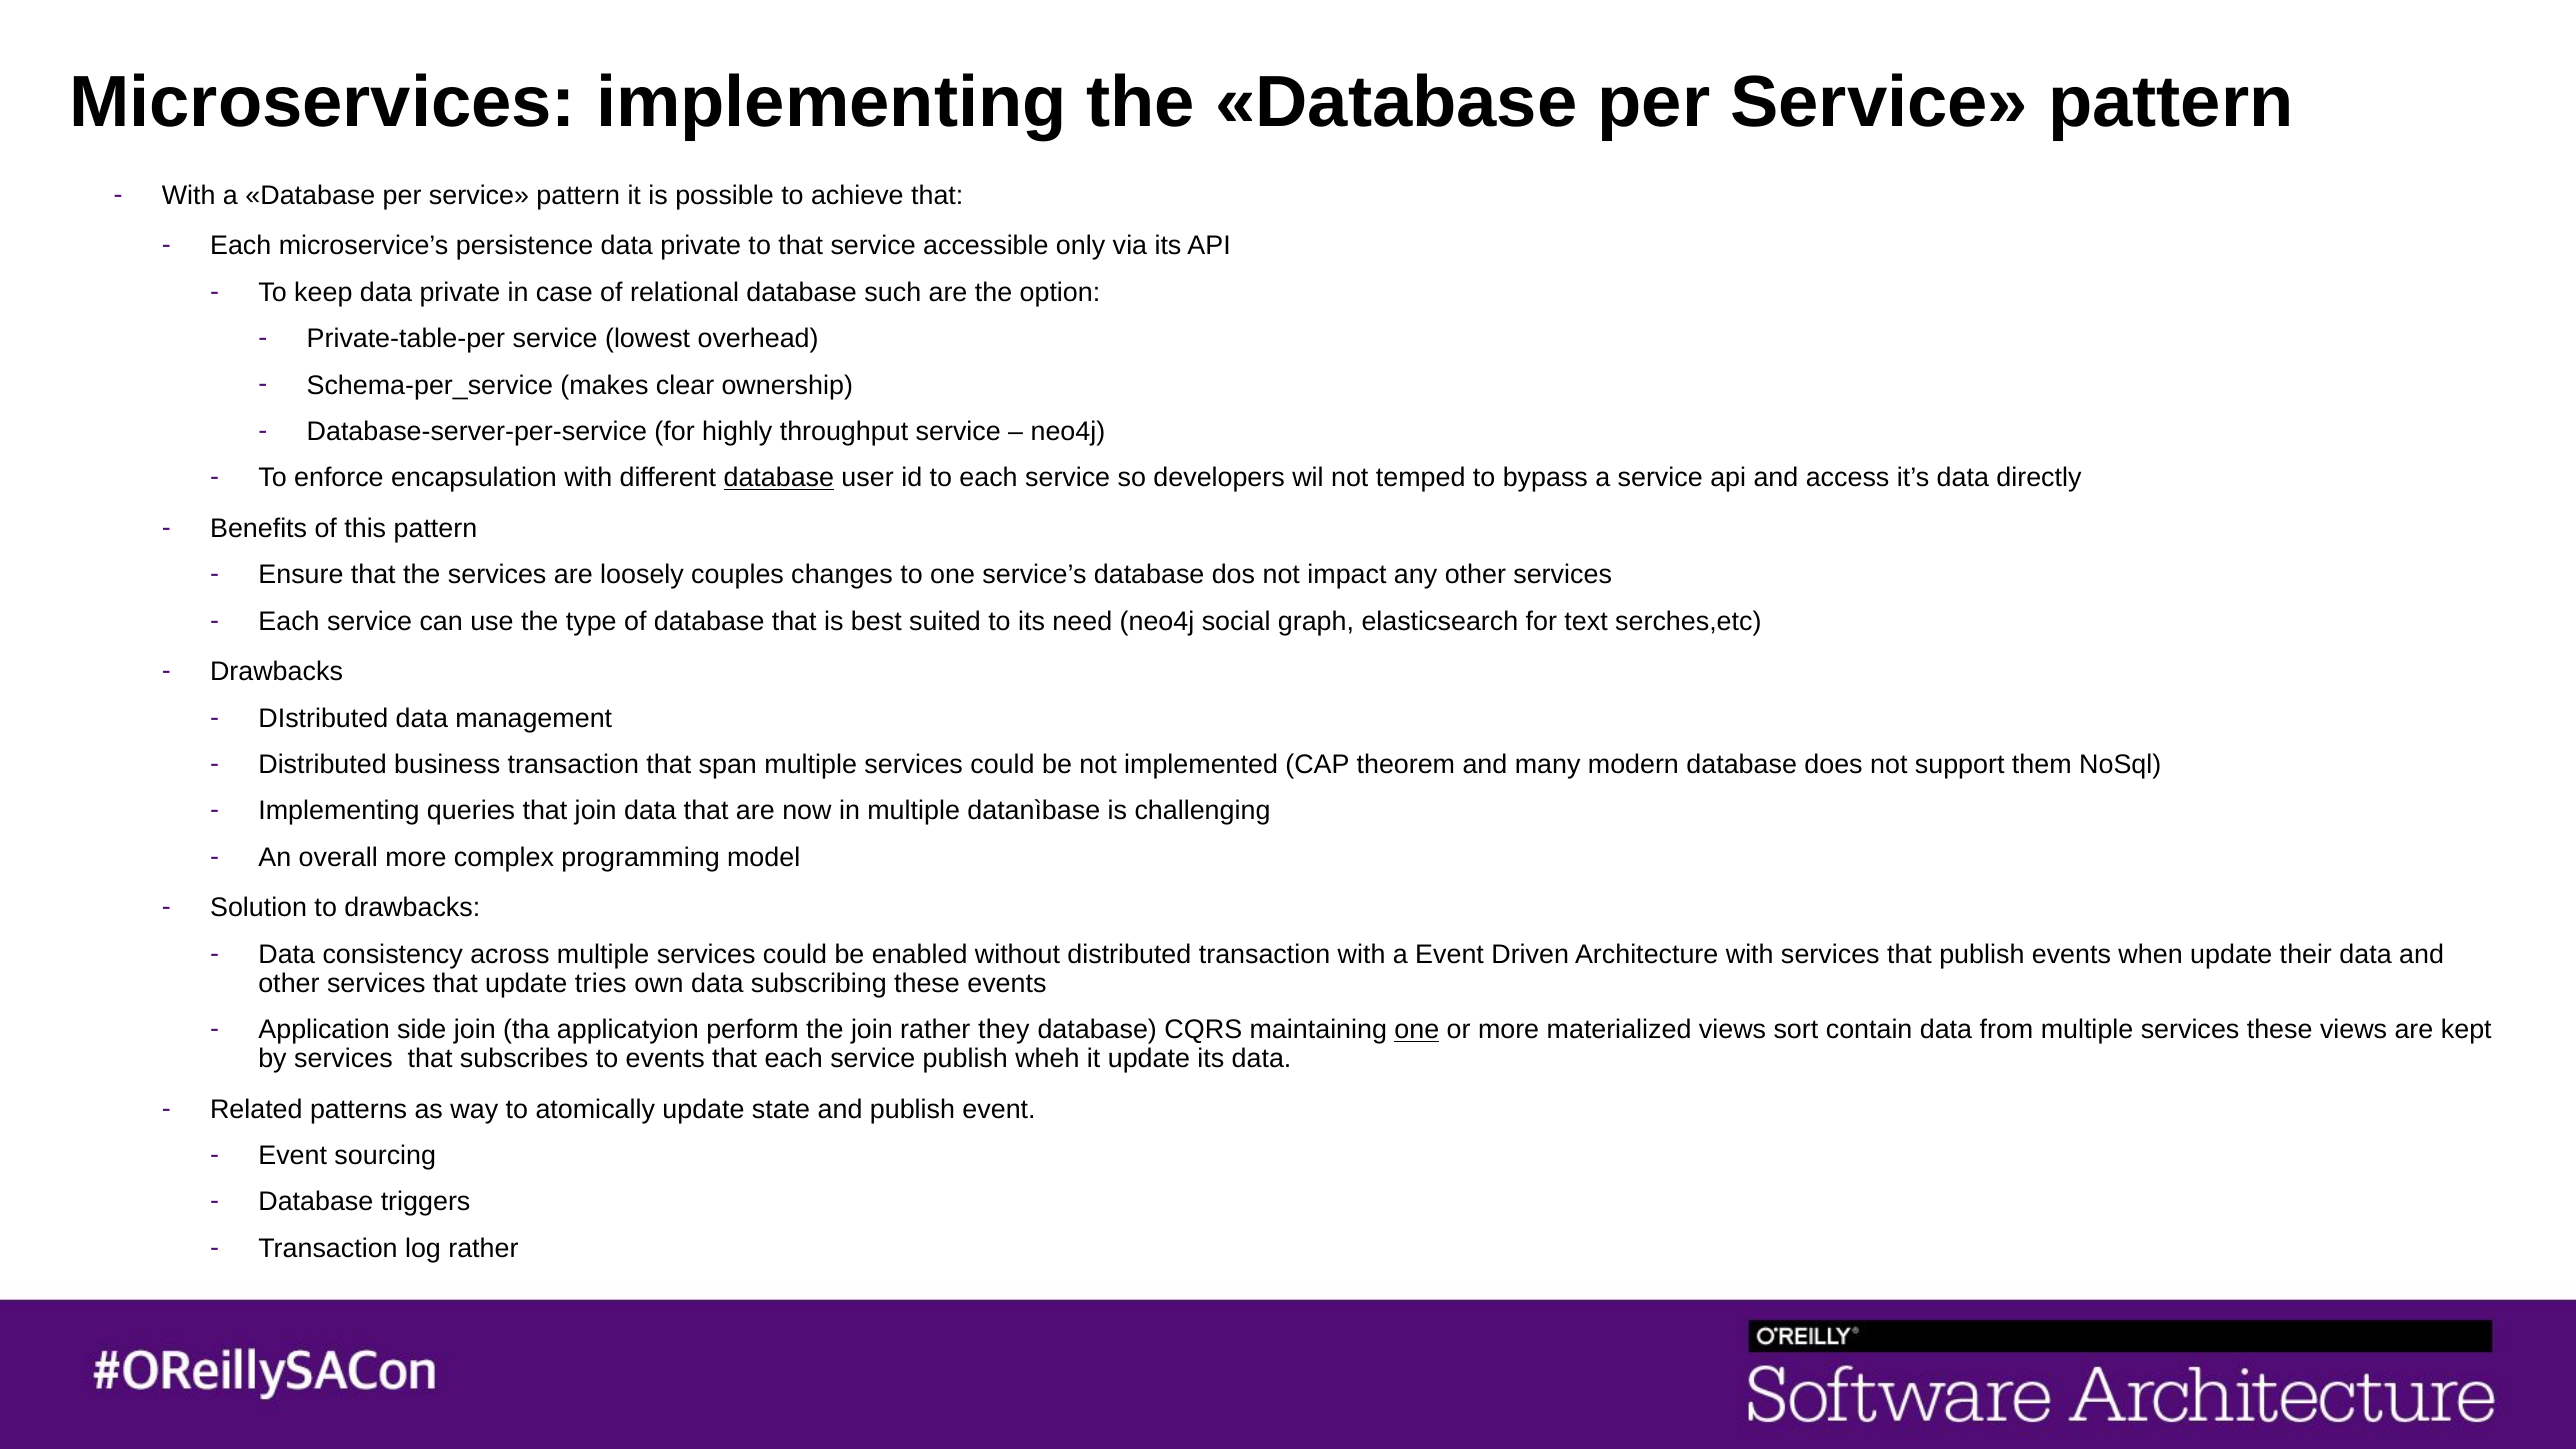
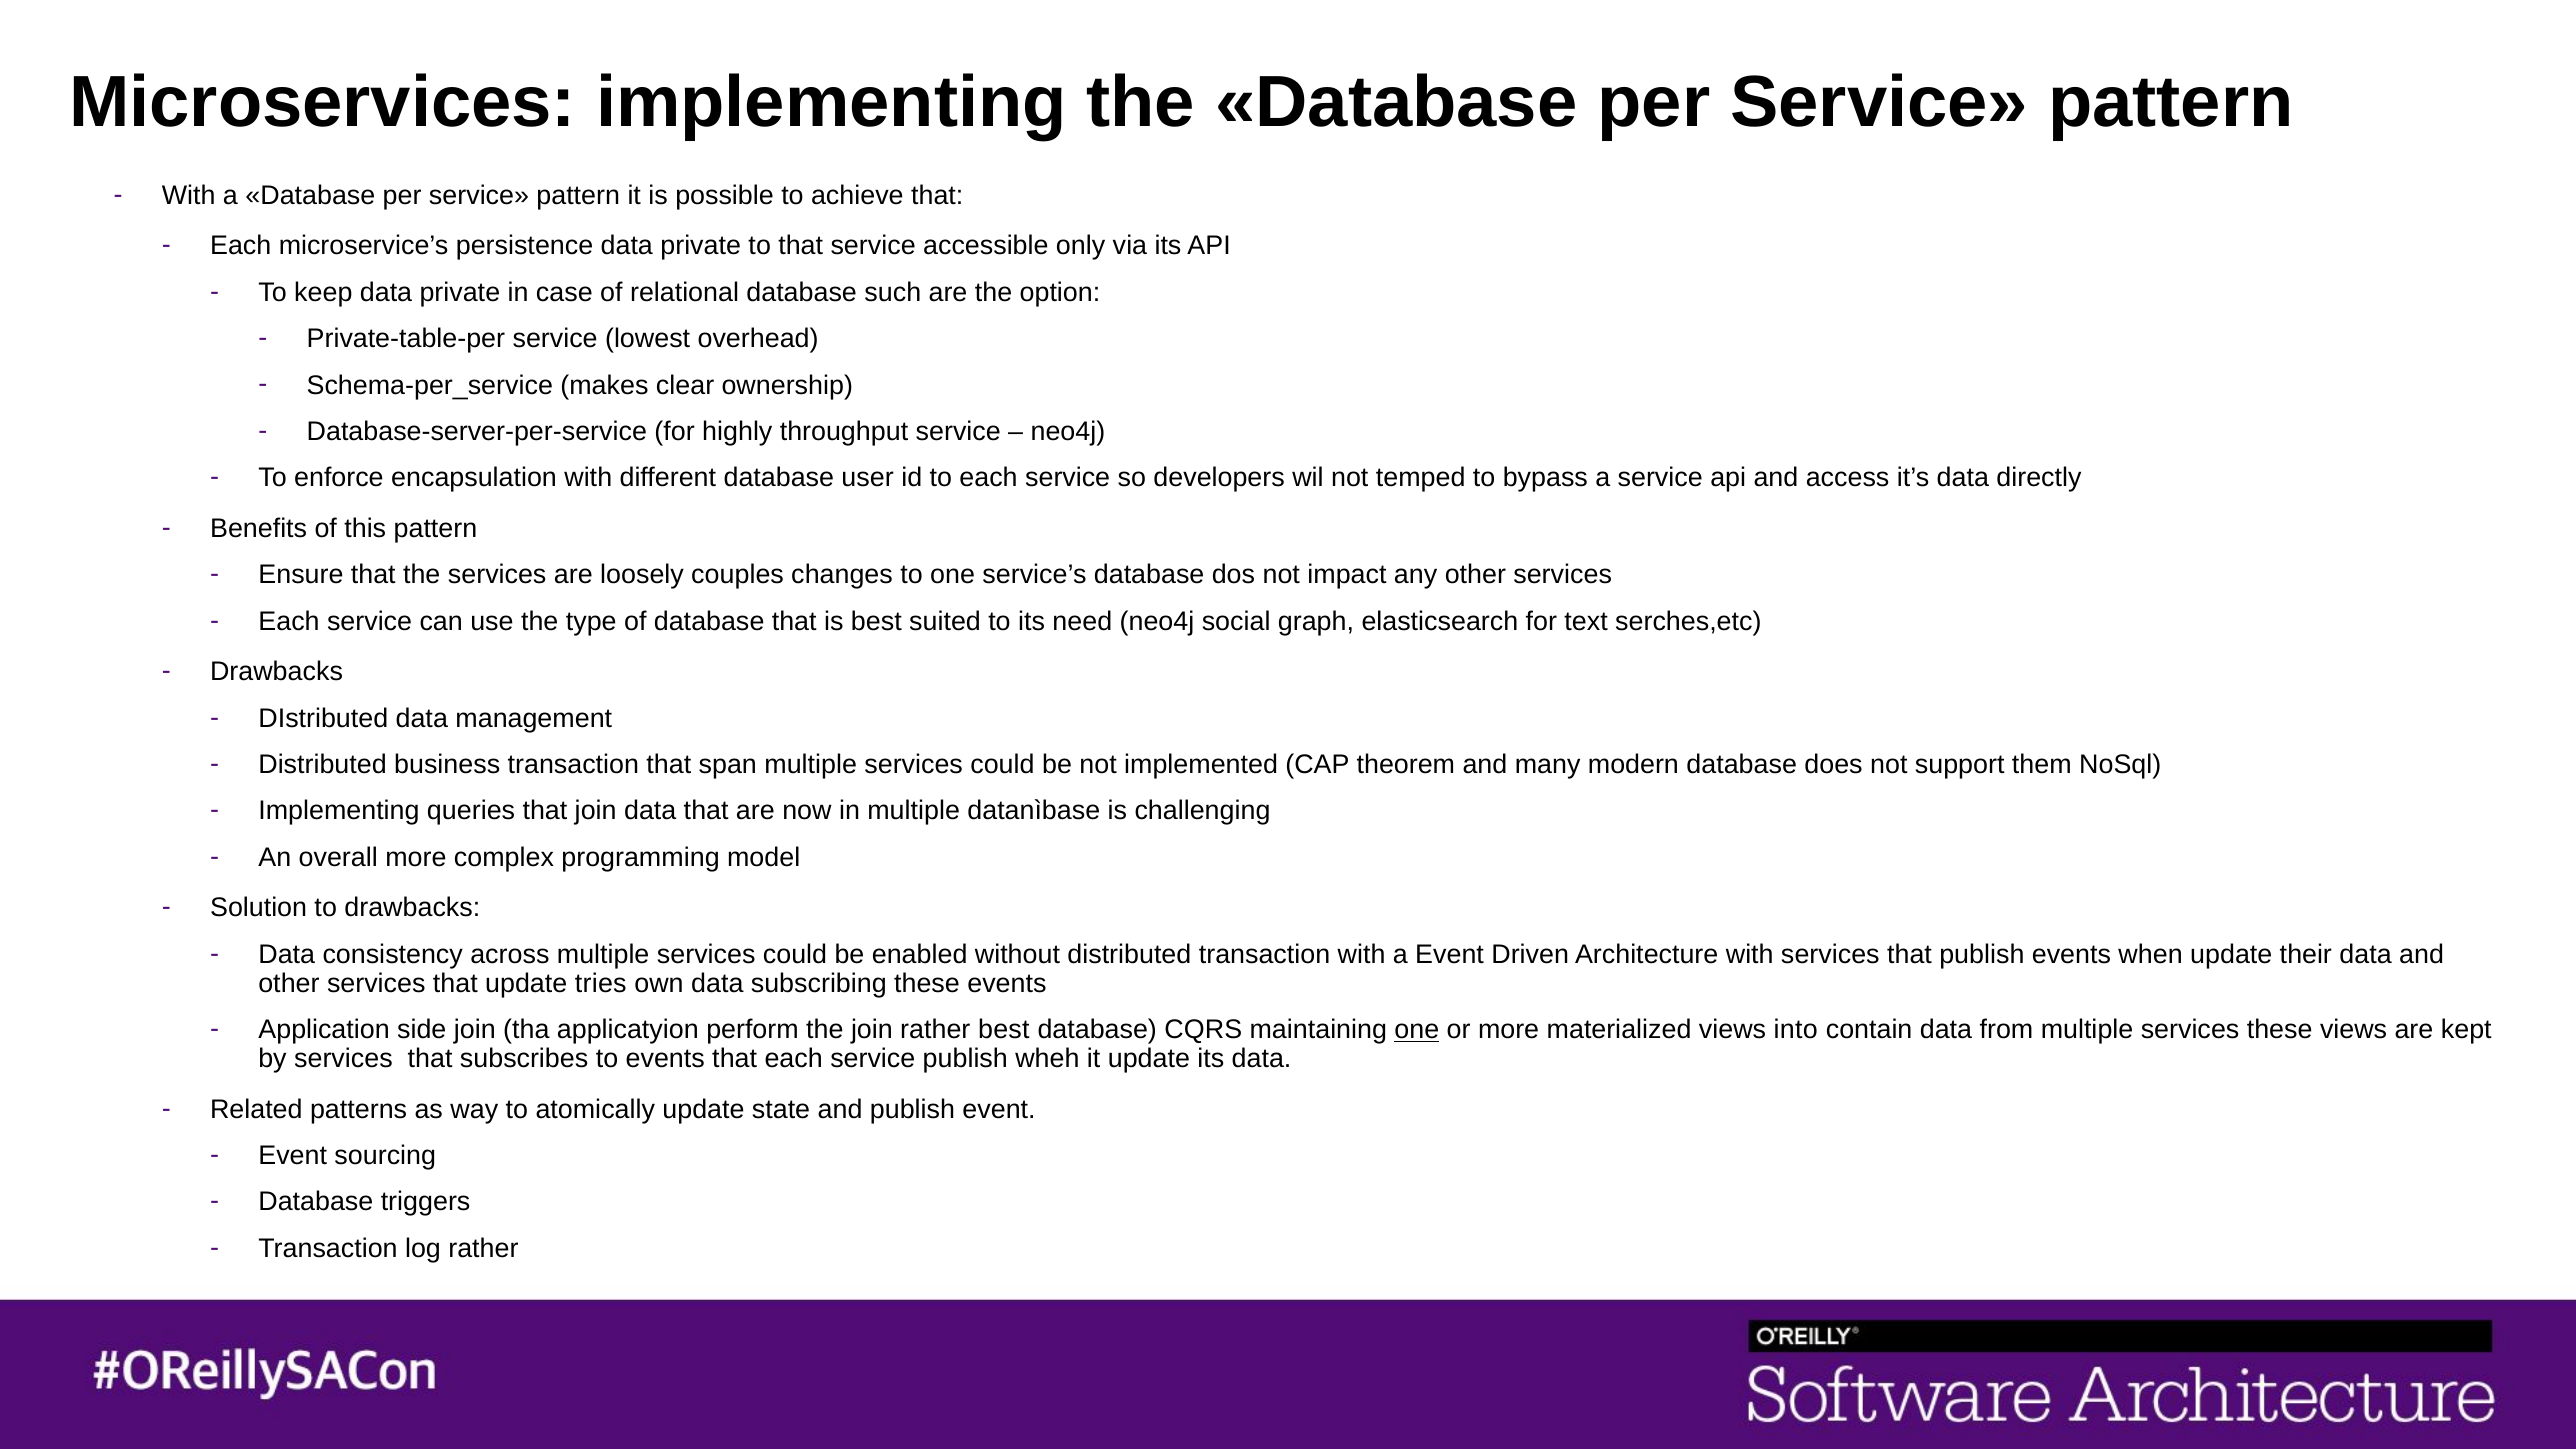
database at (779, 478) underline: present -> none
rather they: they -> best
sort: sort -> into
